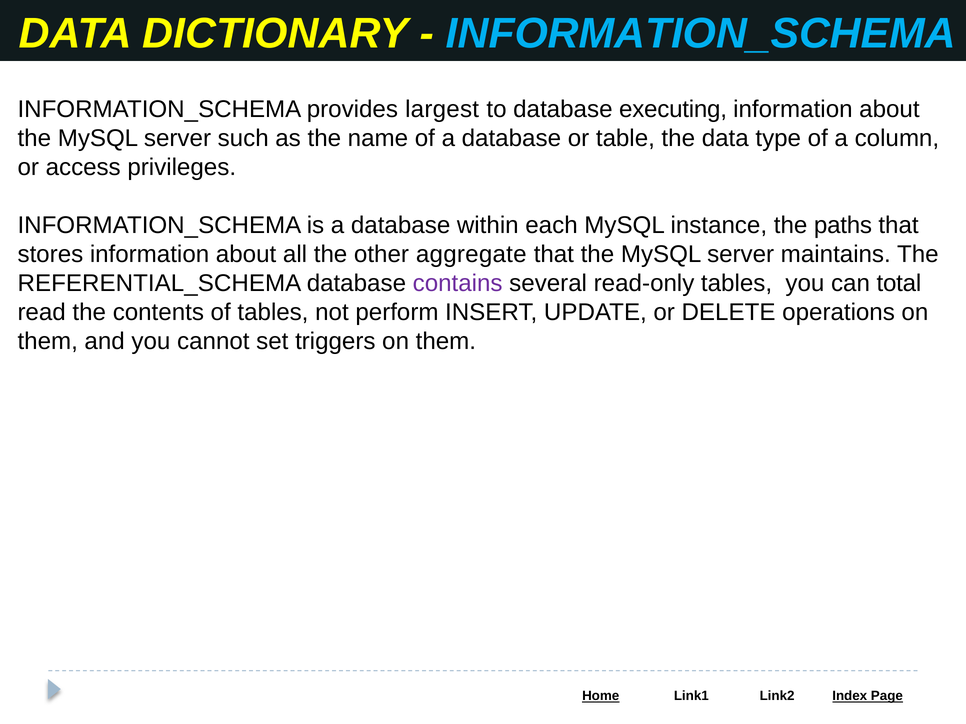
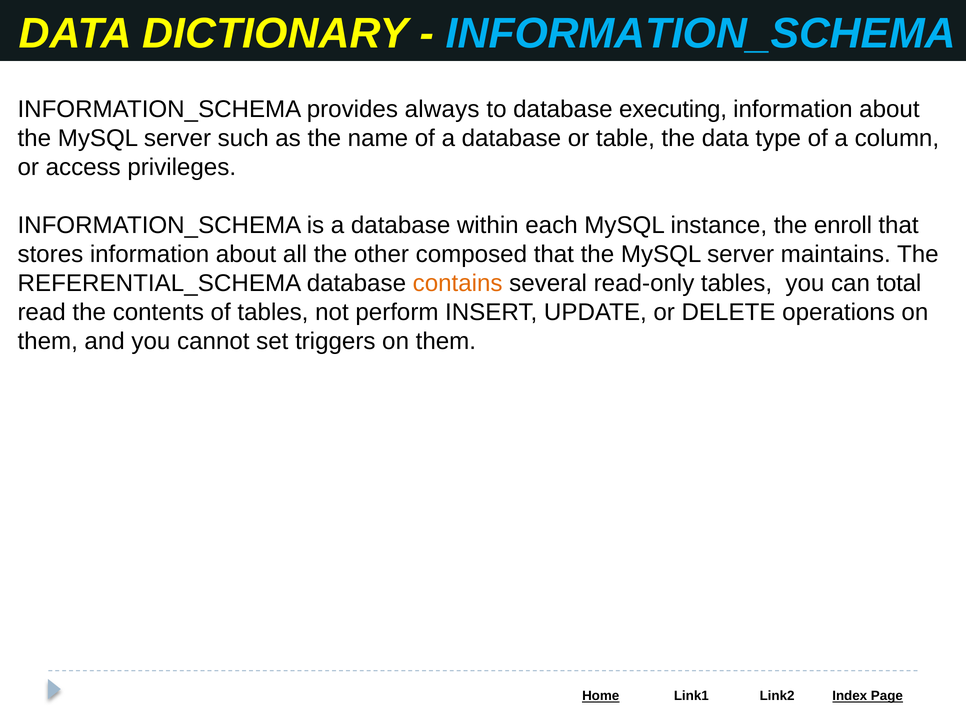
largest: largest -> always
paths: paths -> enroll
aggregate: aggregate -> composed
contains colour: purple -> orange
